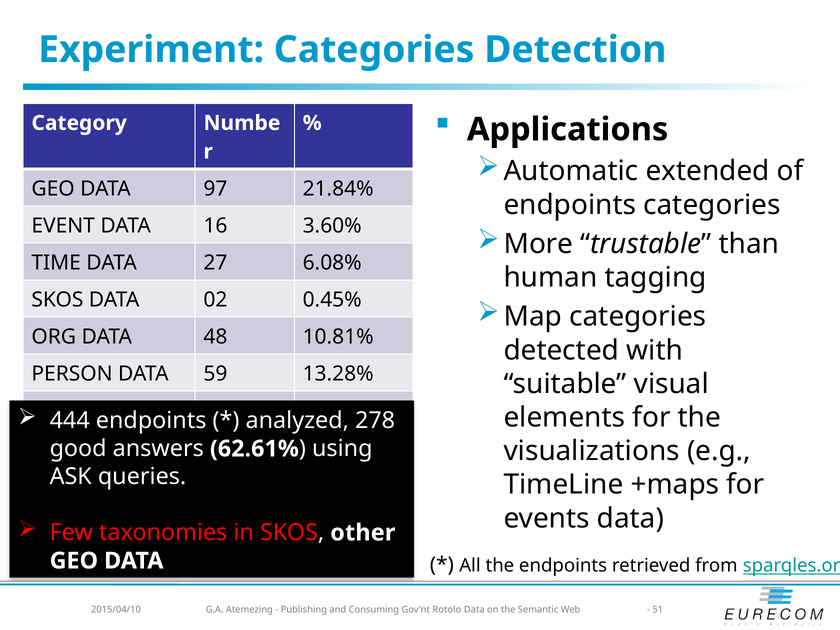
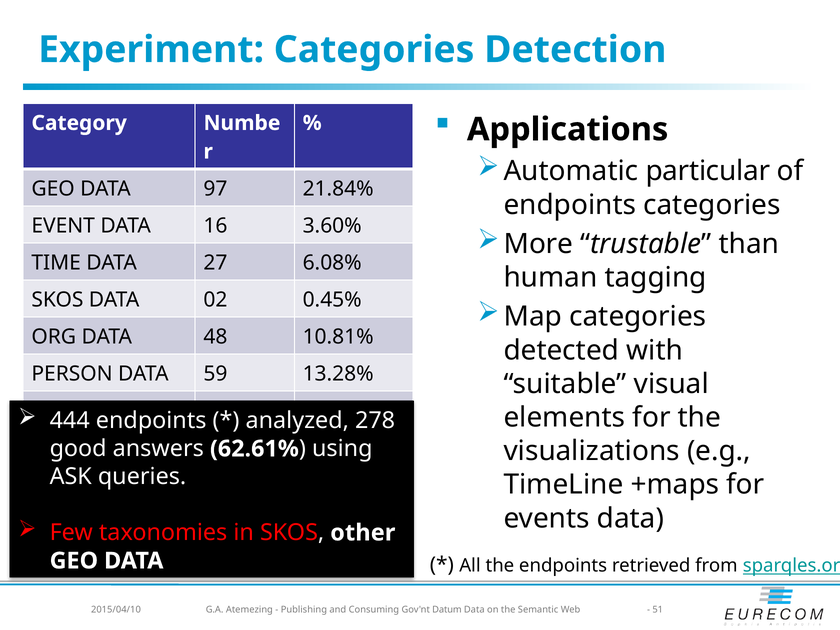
extended: extended -> particular
Rotolo: Rotolo -> Datum
